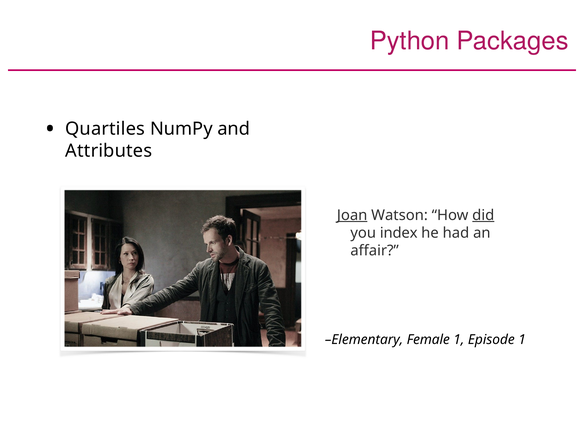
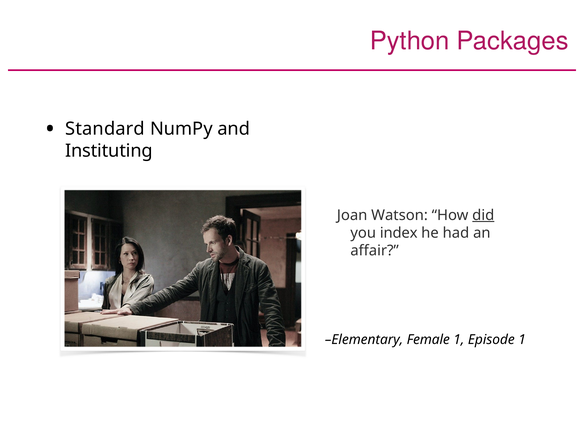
Quartiles: Quartiles -> Standard
Attributes: Attributes -> Instituting
Joan underline: present -> none
